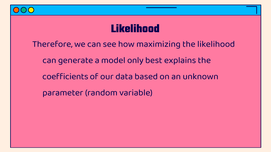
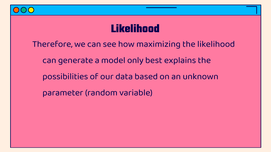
coefficients: coefficients -> possibilities
